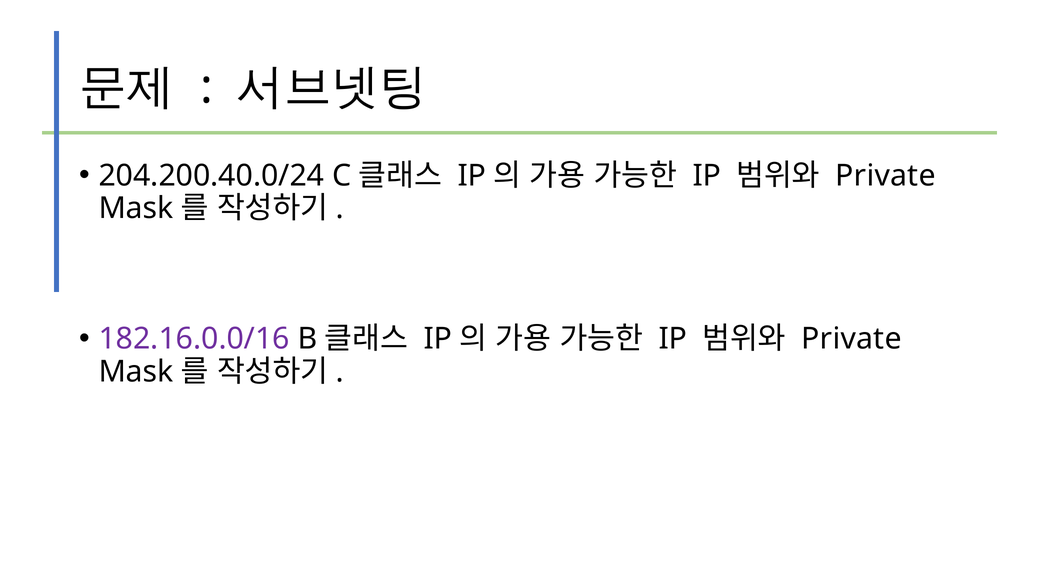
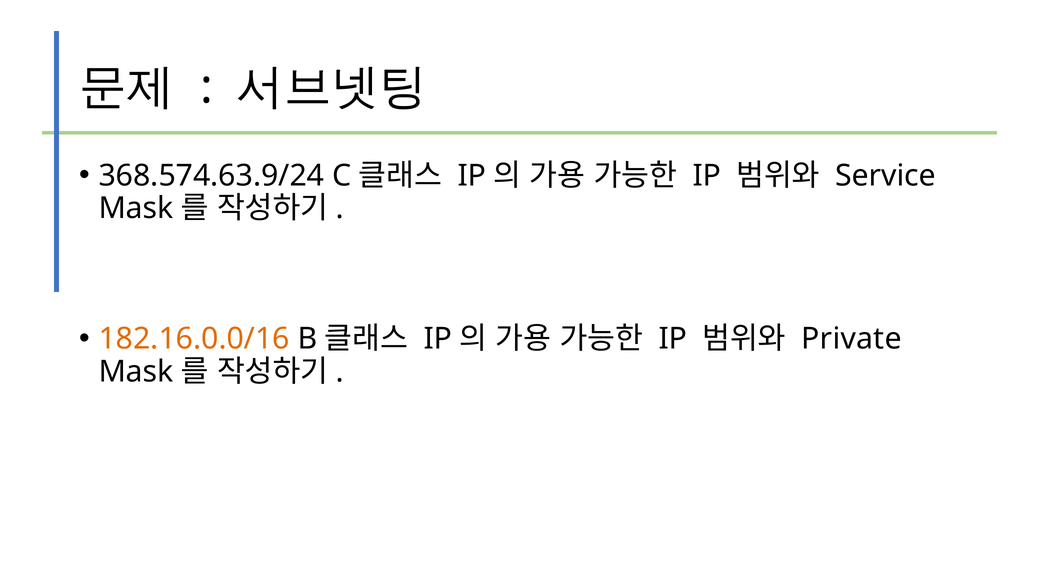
204.200.40.0/24: 204.200.40.0/24 -> 368.574.63.9/24
Private at (886, 175): Private -> Service
182.16.0.0/16 colour: purple -> orange
